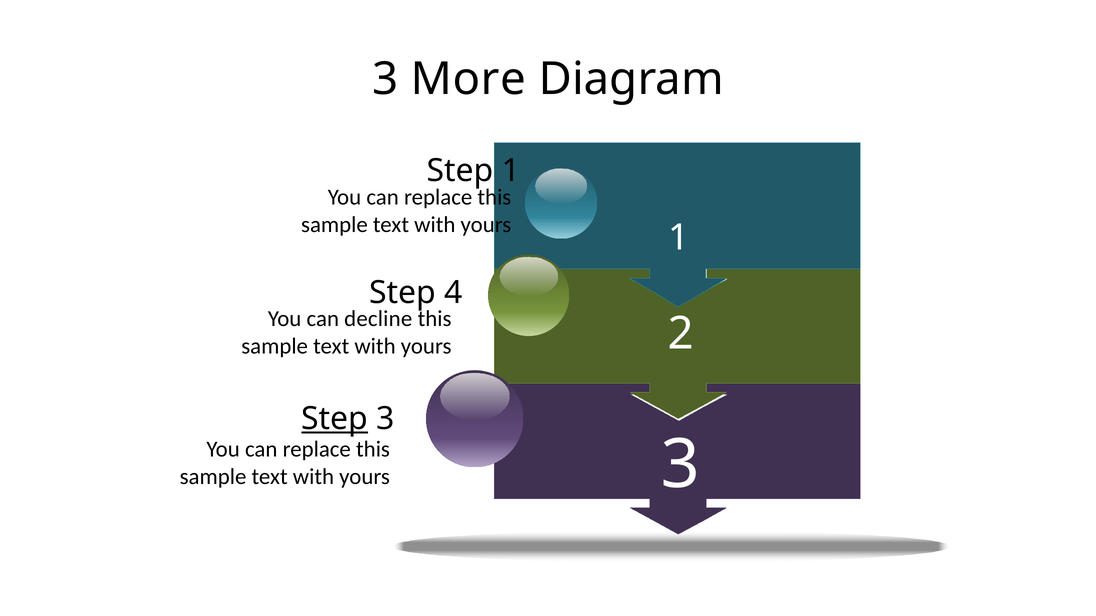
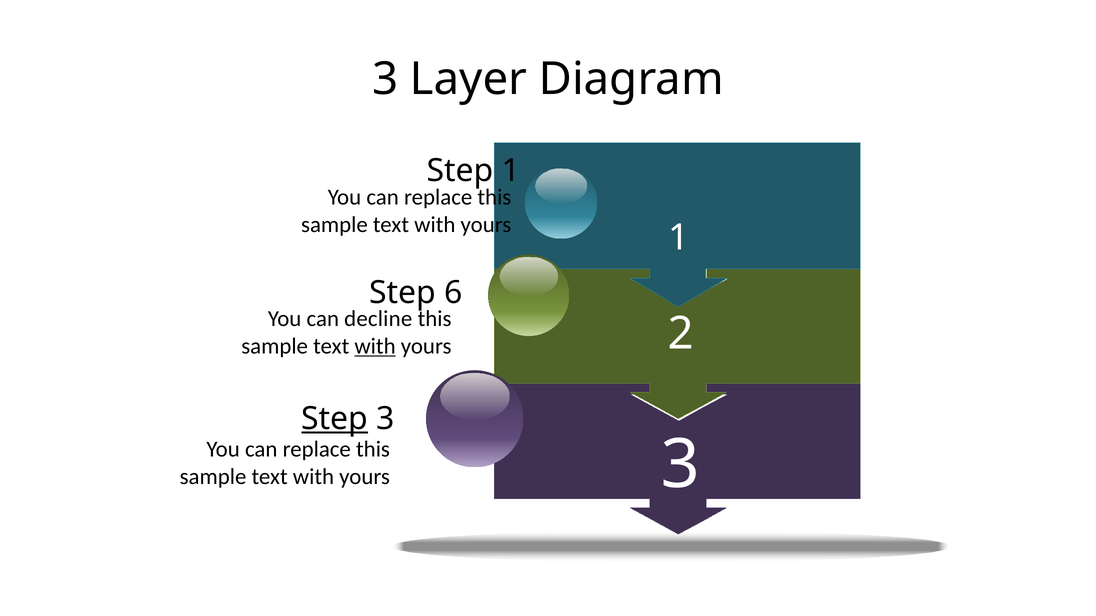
More: More -> Layer
4: 4 -> 6
with at (375, 346) underline: none -> present
